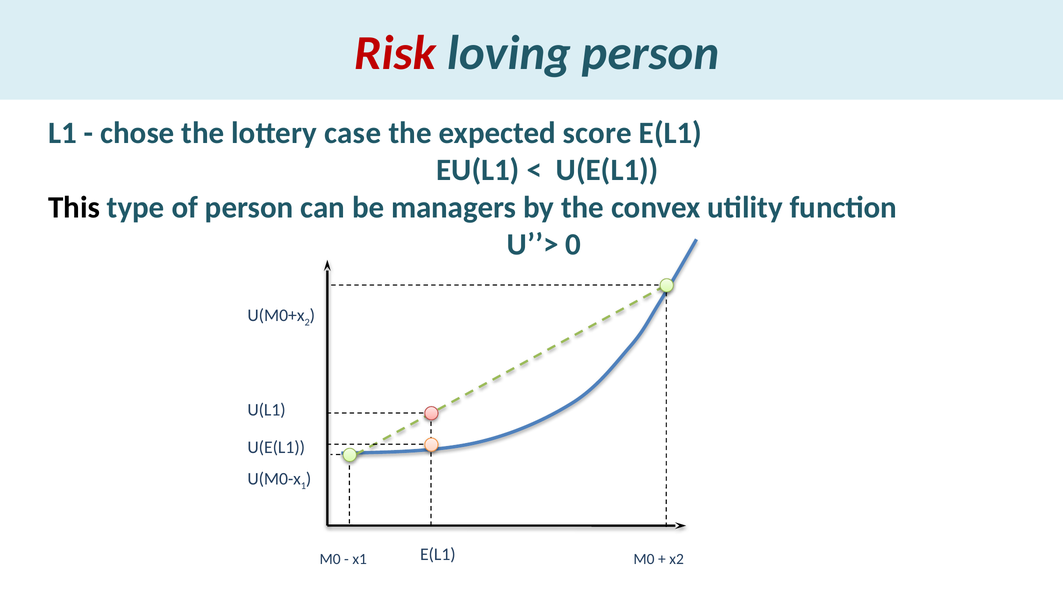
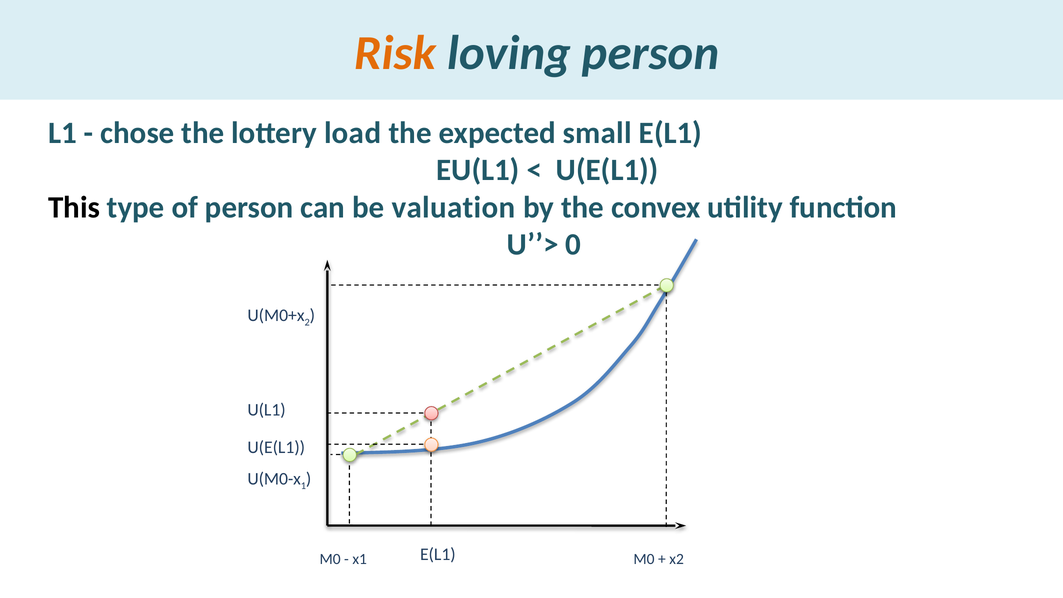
Risk colour: red -> orange
case: case -> load
score: score -> small
managers: managers -> valuation
